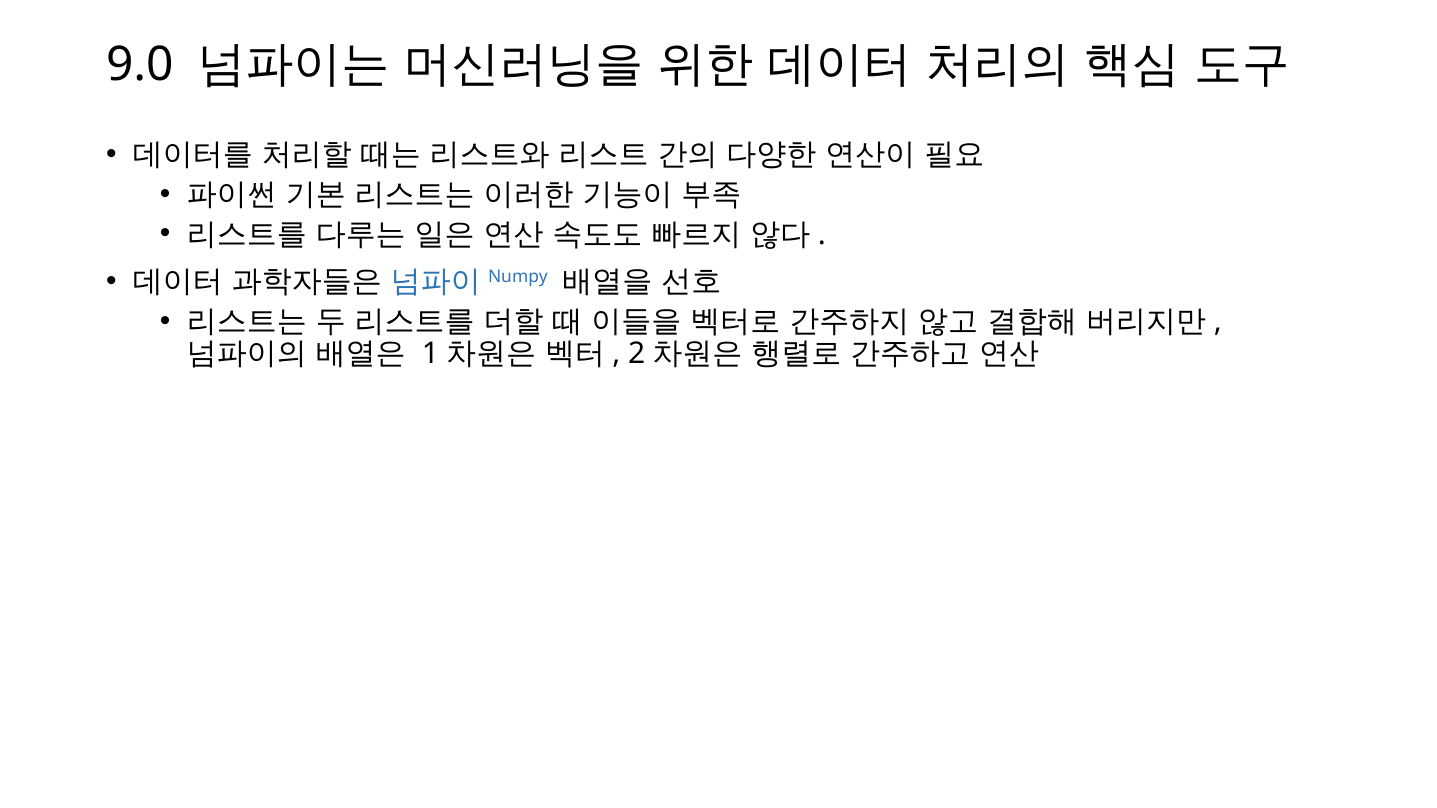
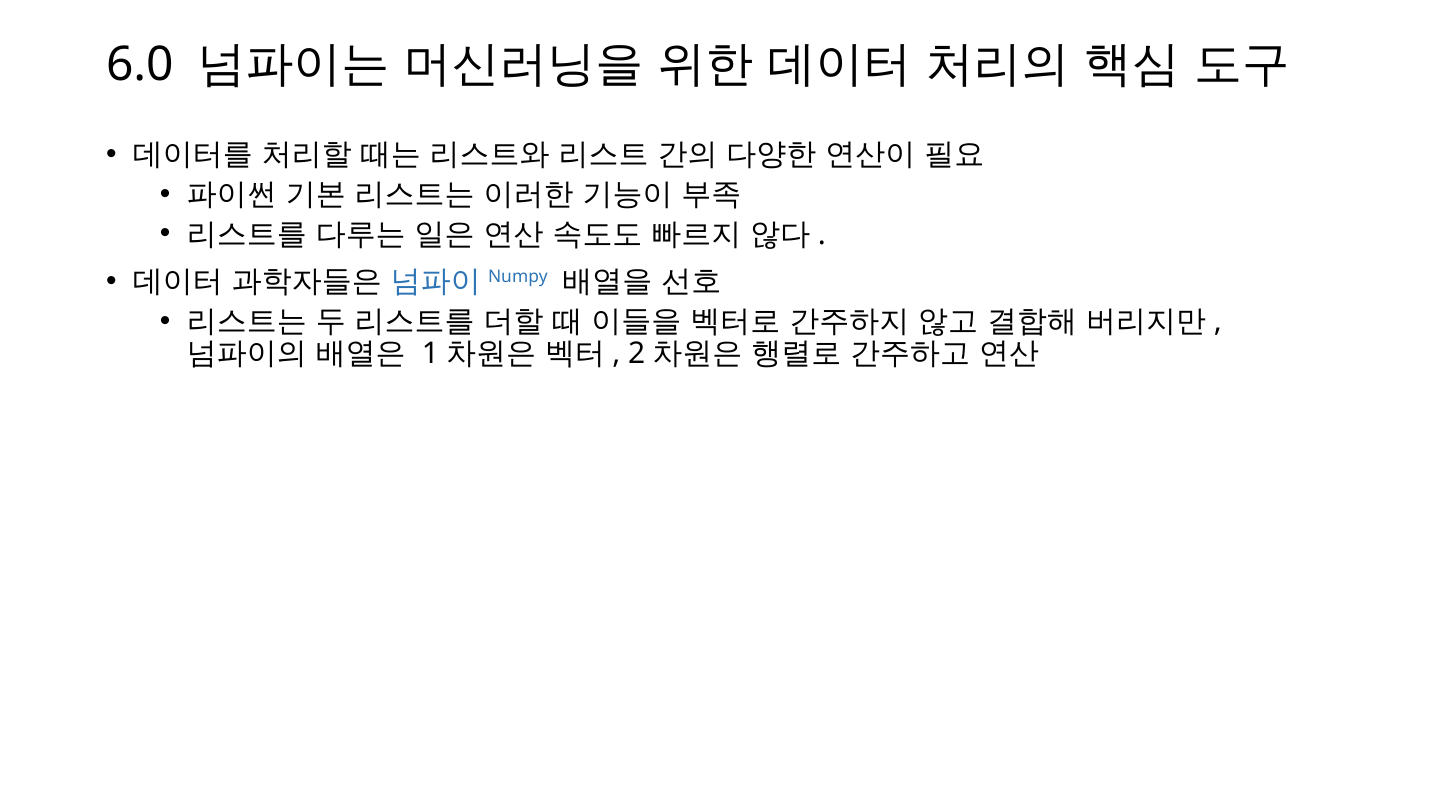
9.0: 9.0 -> 6.0
